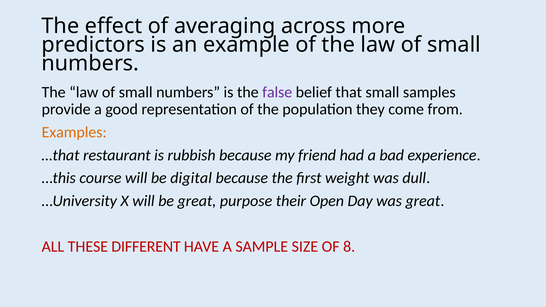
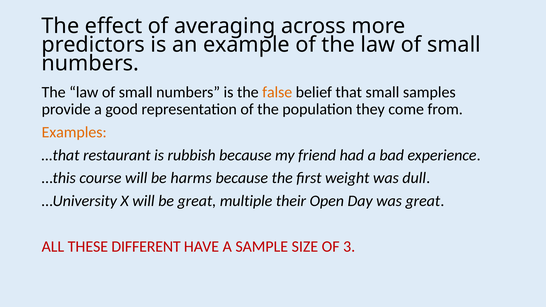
false colour: purple -> orange
digital: digital -> harms
purpose: purpose -> multiple
8: 8 -> 3
